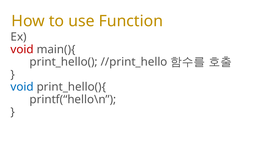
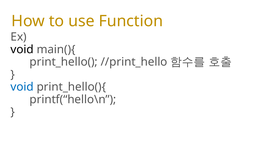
void at (22, 50) colour: red -> black
